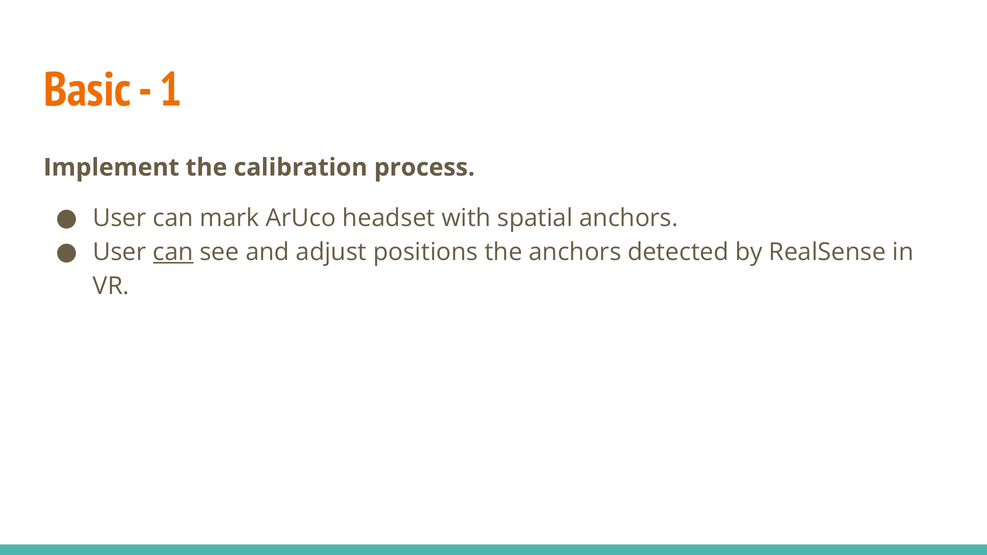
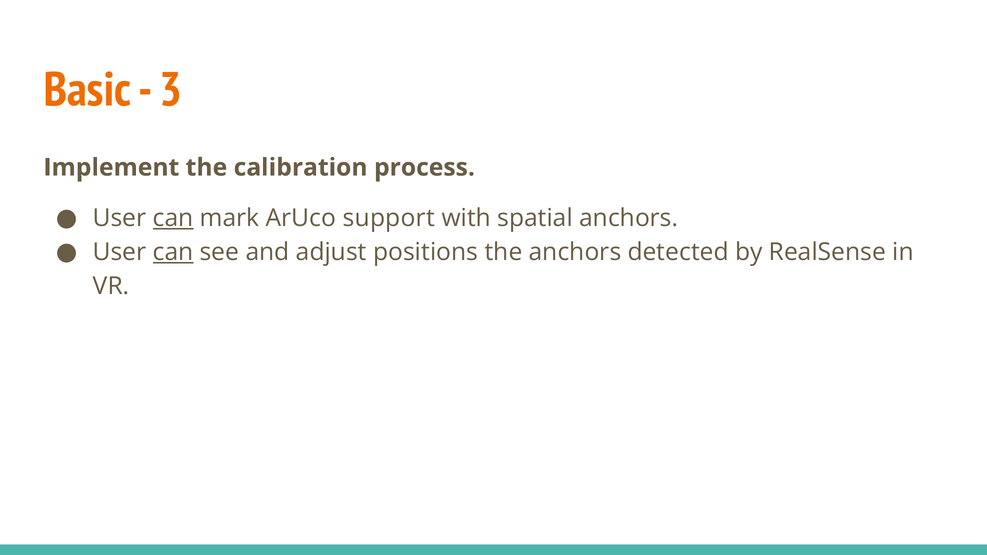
1: 1 -> 3
can at (173, 218) underline: none -> present
headset: headset -> support
